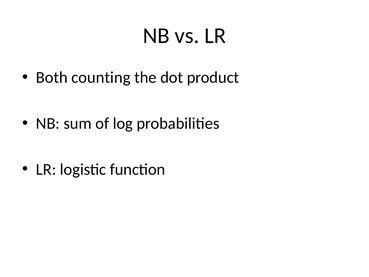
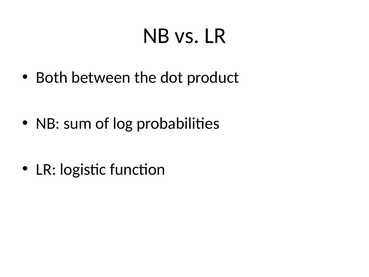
counting: counting -> between
